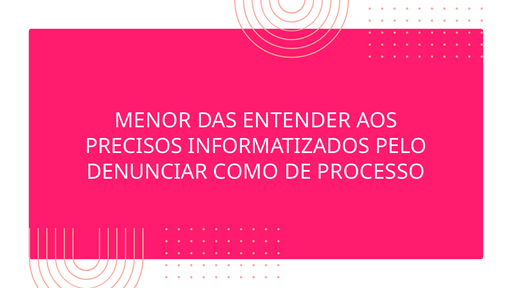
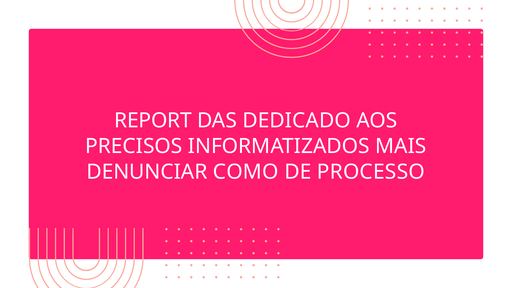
MENOR: MENOR -> REPORT
ENTENDER: ENTENDER -> DEDICADO
PELO: PELO -> MAIS
